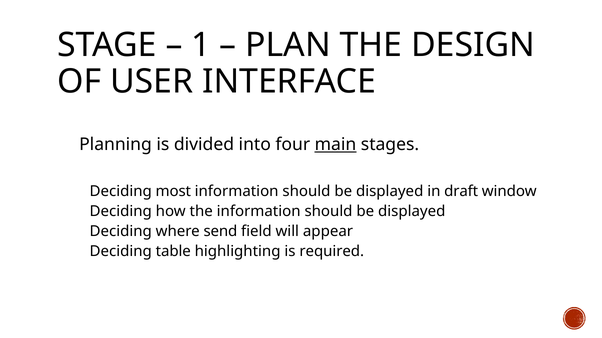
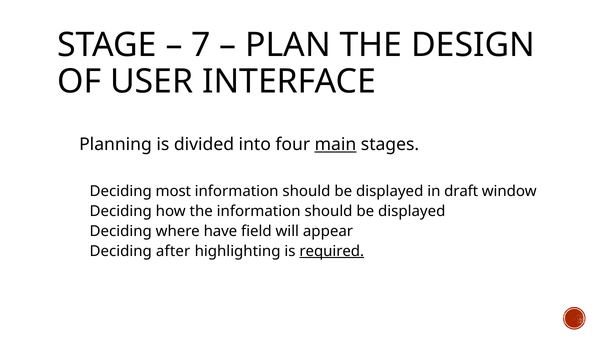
1: 1 -> 7
send: send -> have
table: table -> after
required underline: none -> present
